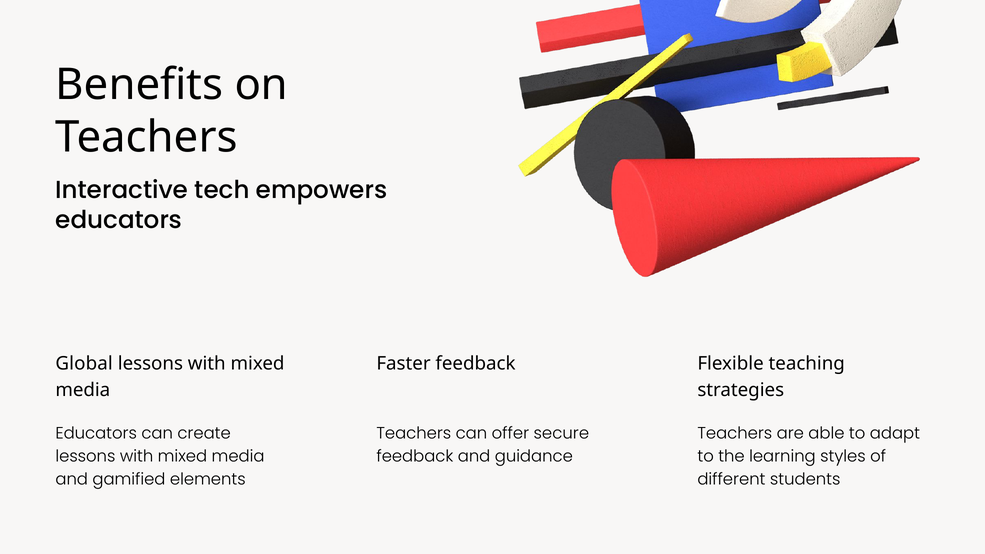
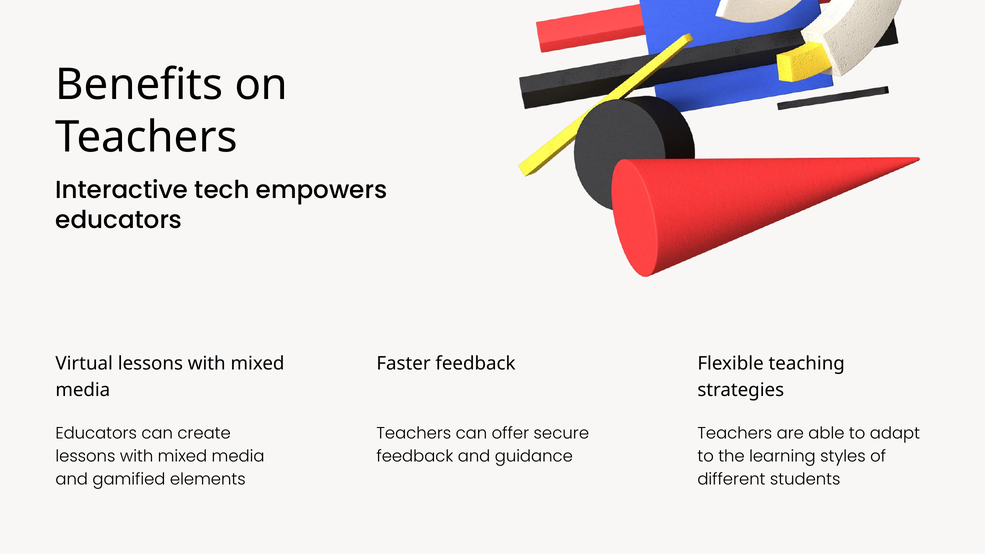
Global: Global -> Virtual
